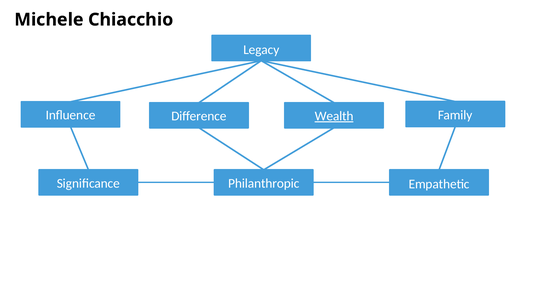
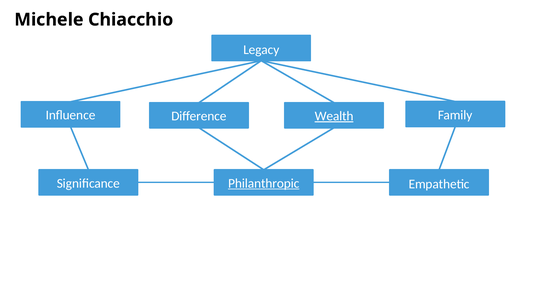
Philanthropic underline: none -> present
